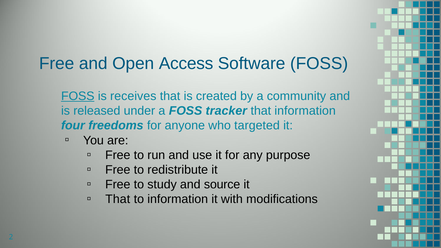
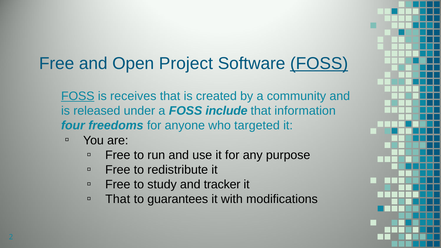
Access: Access -> Project
FOSS at (319, 63) underline: none -> present
tracker: tracker -> include
source: source -> tracker
to information: information -> guarantees
